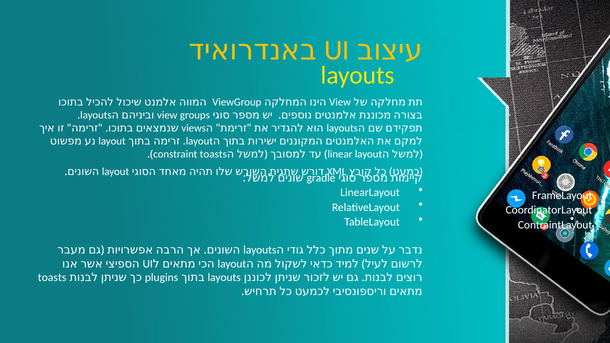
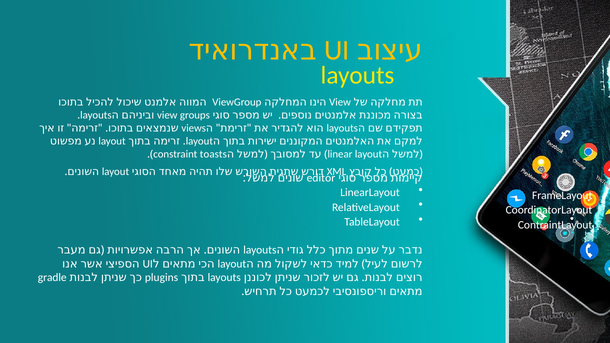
gradle: gradle -> editor
toasts at (52, 278): toasts -> gradle
